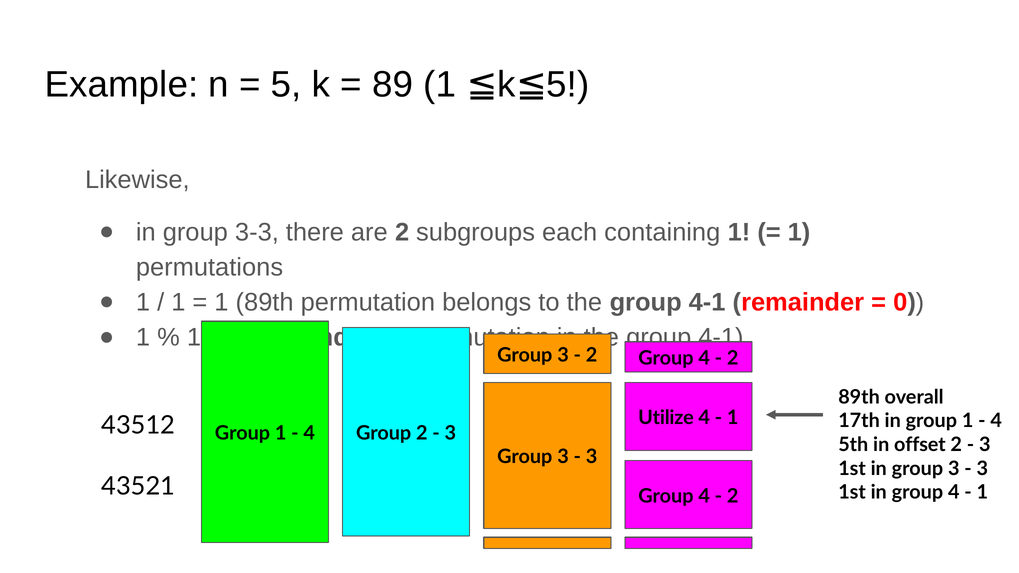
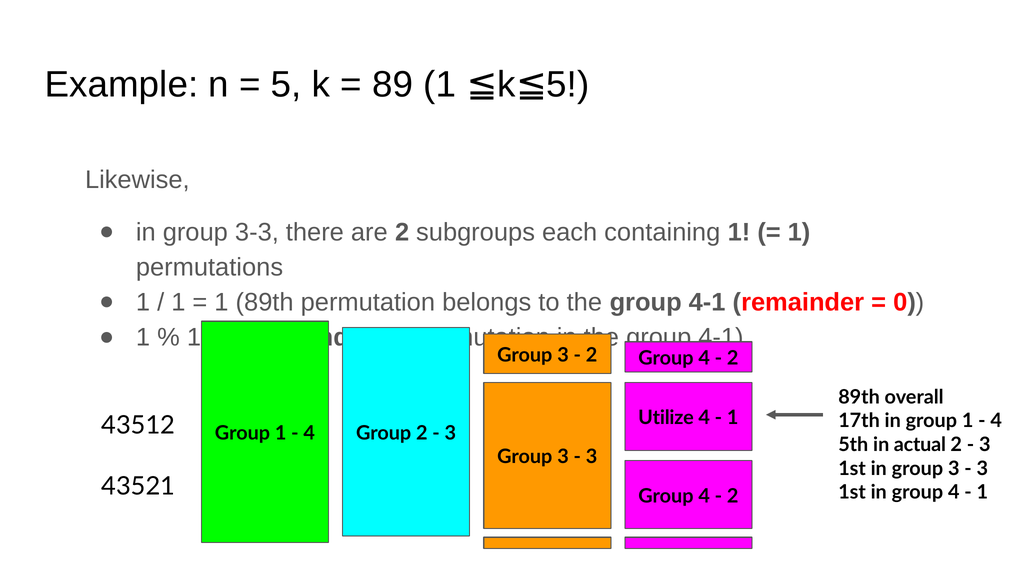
offset: offset -> actual
